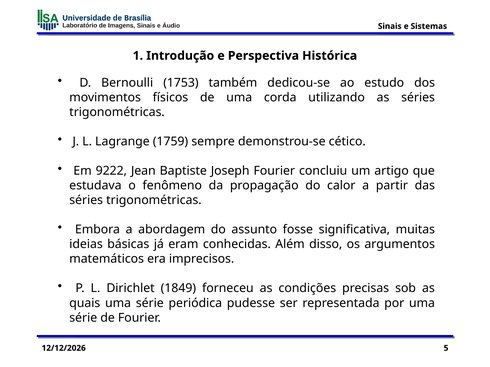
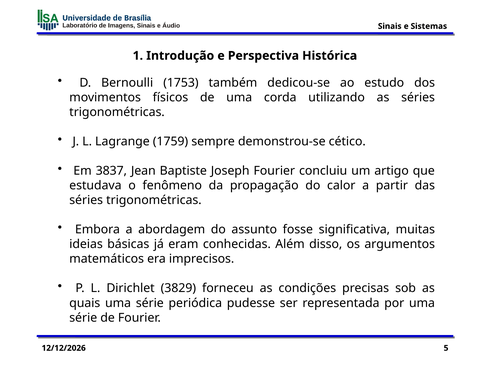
9222: 9222 -> 3837
1849: 1849 -> 3829
